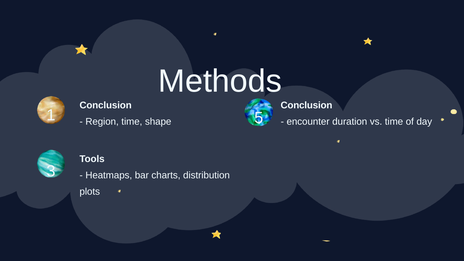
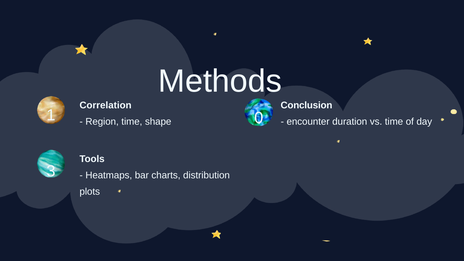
Conclusion at (106, 105): Conclusion -> Correlation
5: 5 -> 0
